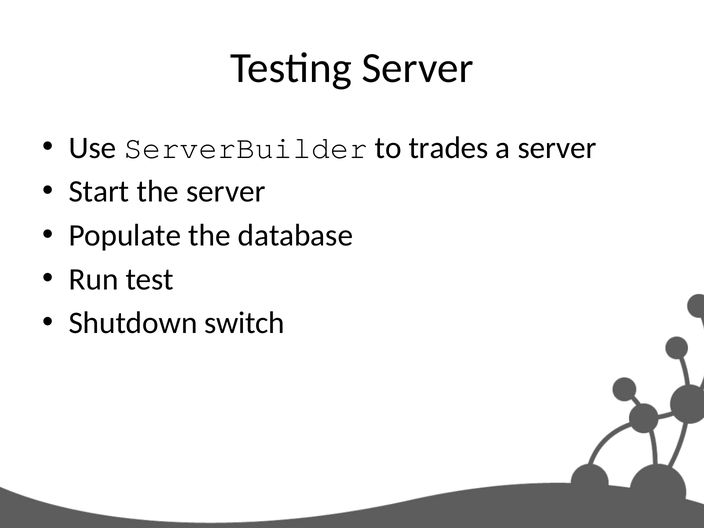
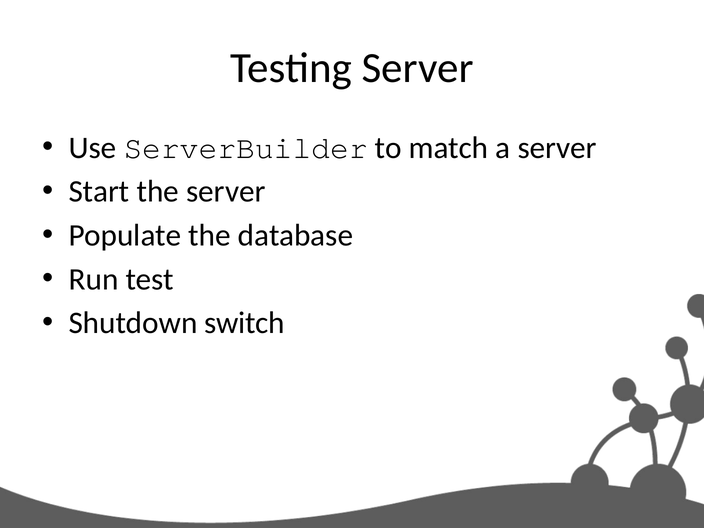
trades: trades -> match
